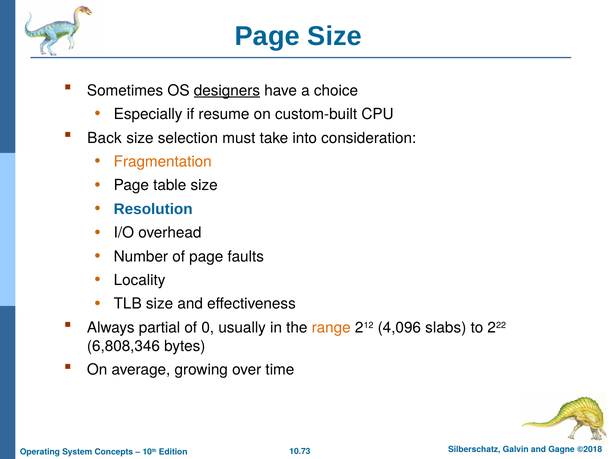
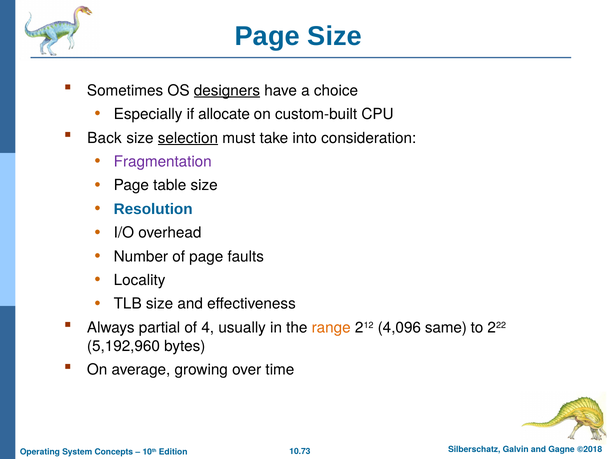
resume: resume -> allocate
selection underline: none -> present
Fragmentation colour: orange -> purple
0: 0 -> 4
slabs: slabs -> same
6,808,346: 6,808,346 -> 5,192,960
